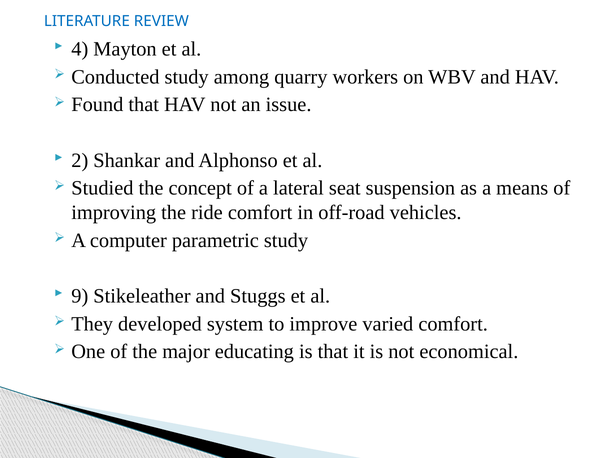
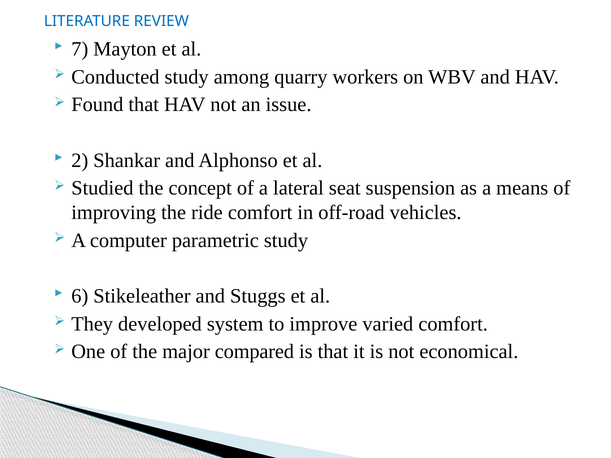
4: 4 -> 7
9: 9 -> 6
educating: educating -> compared
